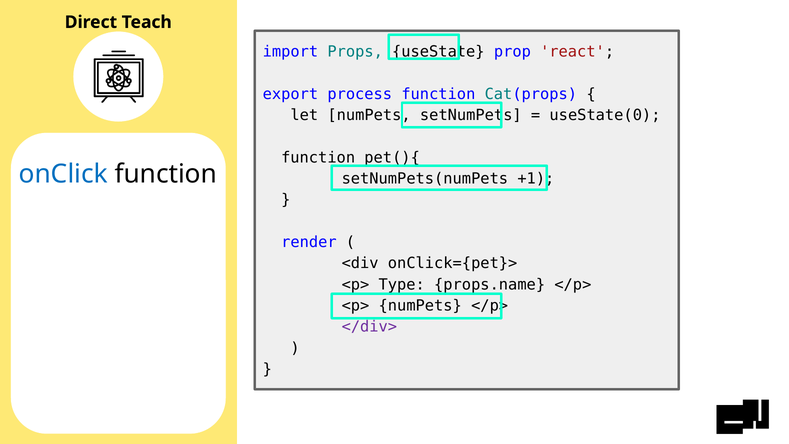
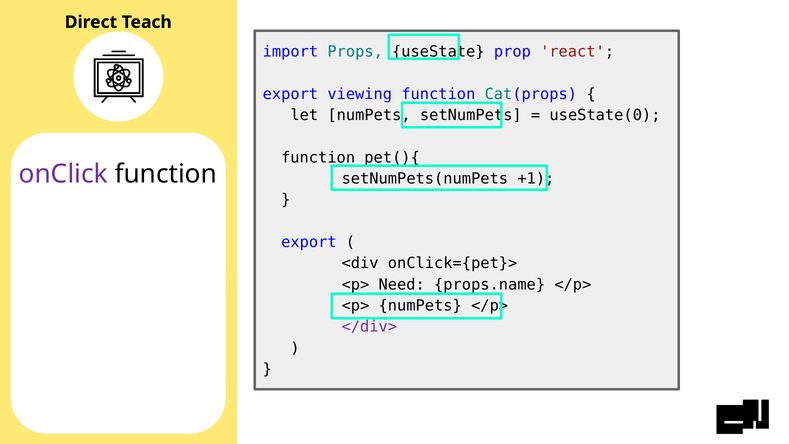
process: process -> viewing
onClick colour: blue -> purple
render at (309, 242): render -> export
Type: Type -> Need
